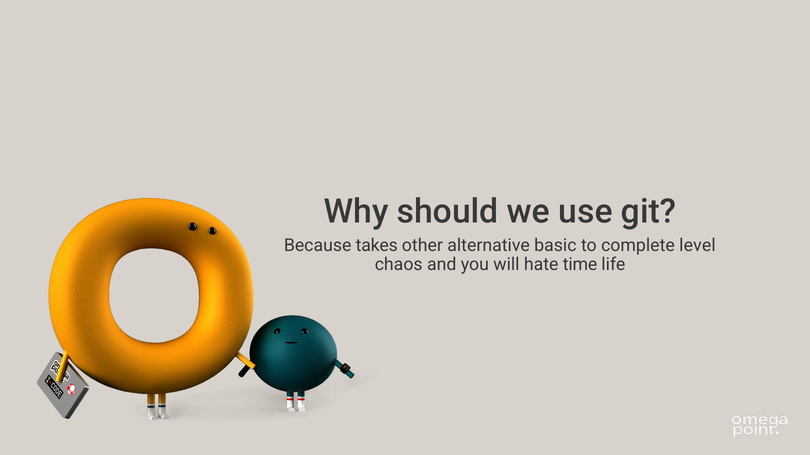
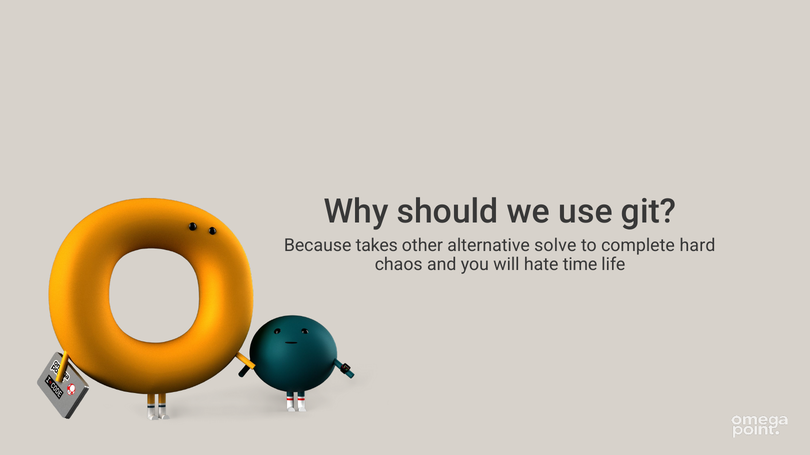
basic: basic -> solve
level: level -> hard
